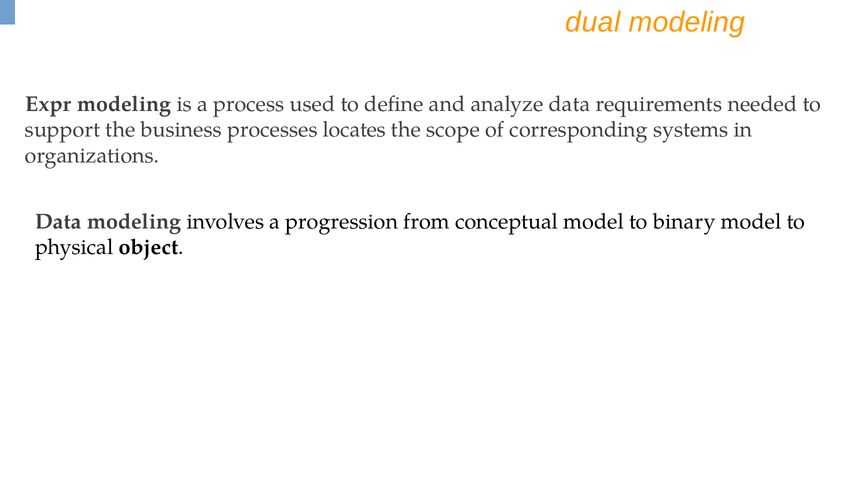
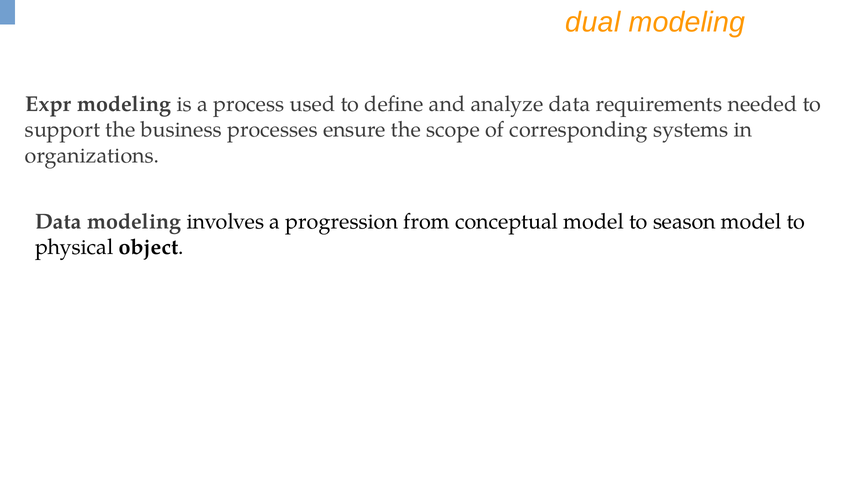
locates: locates -> ensure
binary: binary -> season
